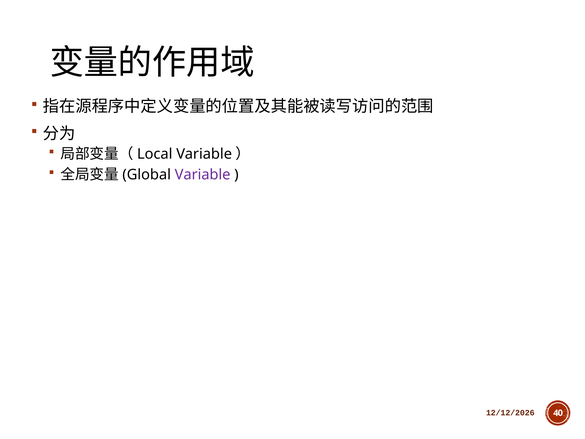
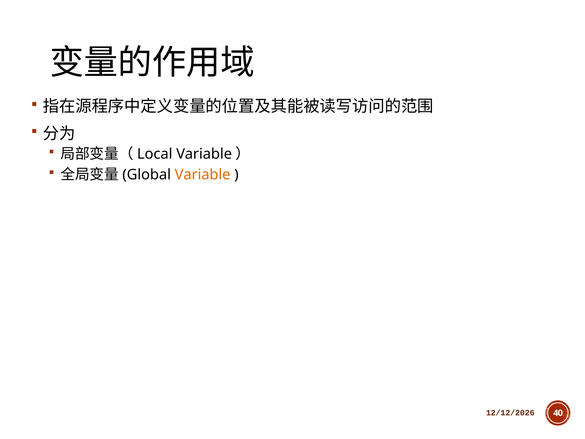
Variable colour: purple -> orange
